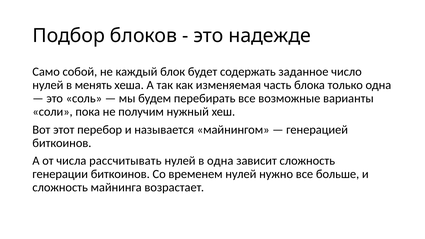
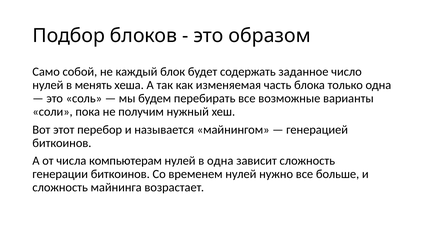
надежде: надежде -> образом
рассчитывать: рассчитывать -> компьютерам
